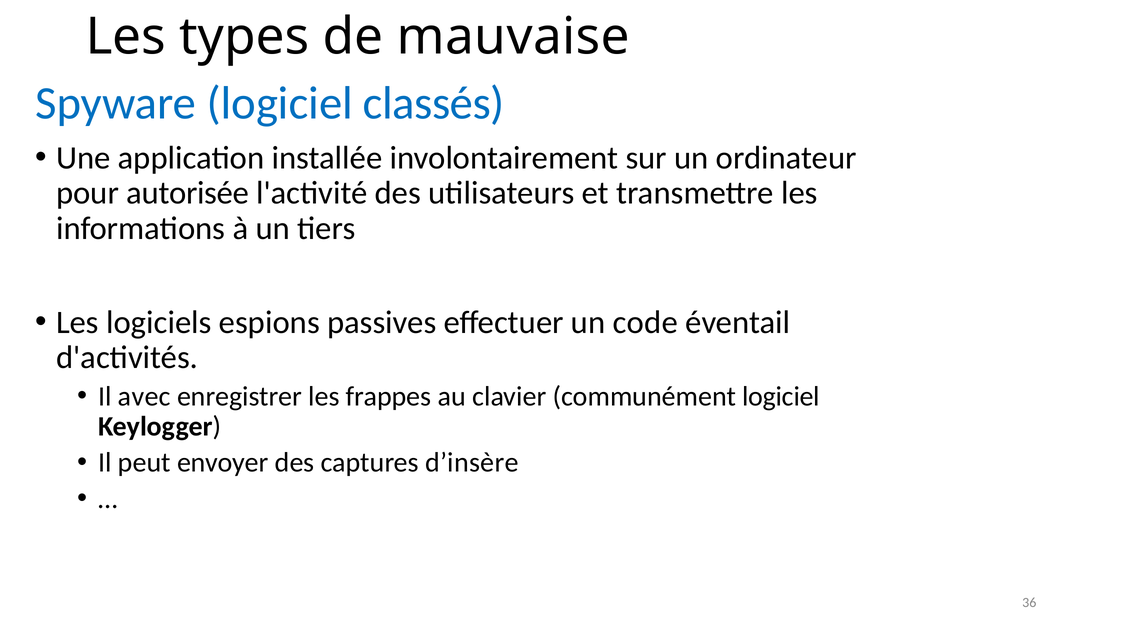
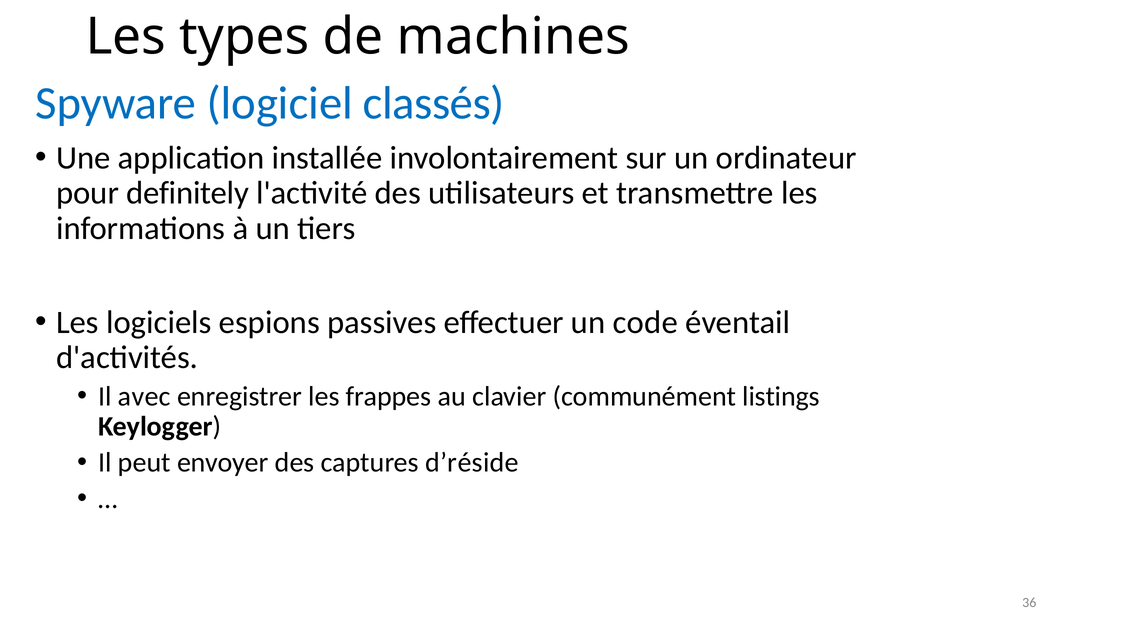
mauvaise: mauvaise -> machines
autorisée: autorisée -> definitely
communément logiciel: logiciel -> listings
d’insère: d’insère -> d’réside
